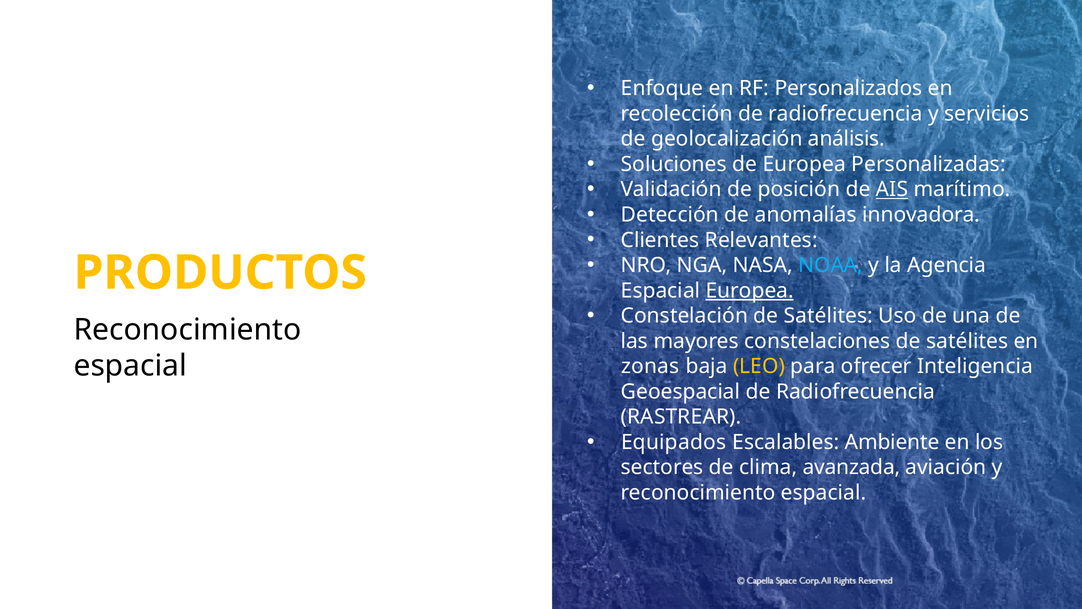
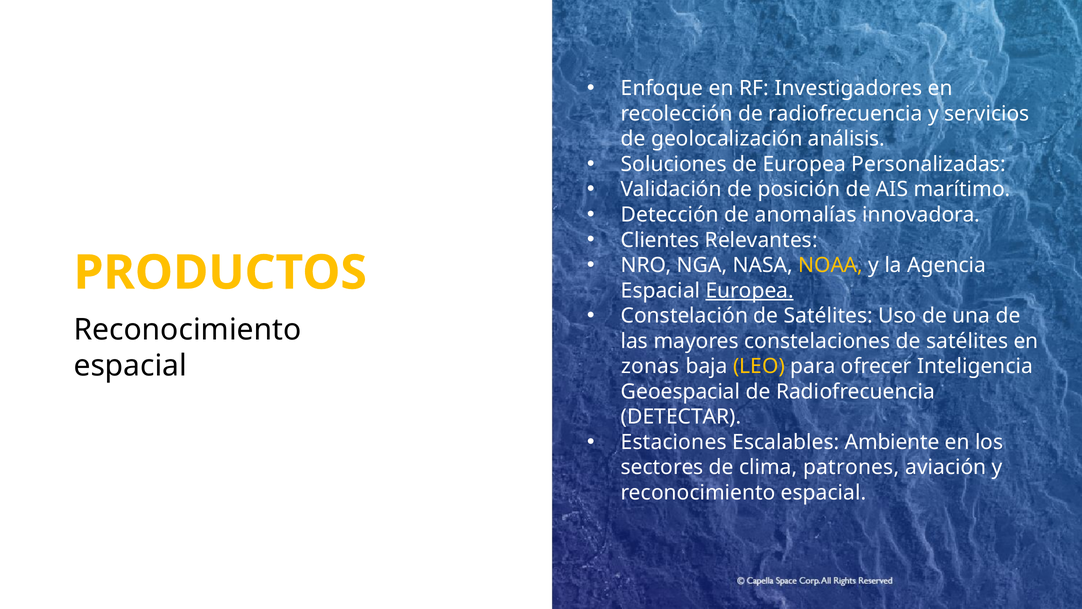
Personalizados: Personalizados -> Investigadores
AIS underline: present -> none
NOAA colour: light blue -> yellow
RASTREAR: RASTREAR -> DETECTAR
Equipados: Equipados -> Estaciones
avanzada: avanzada -> patrones
